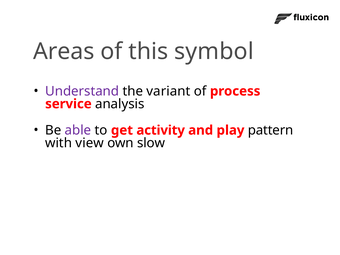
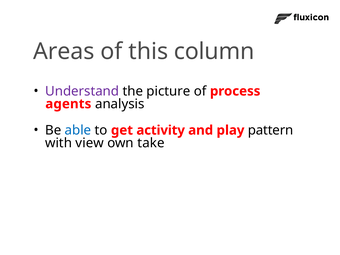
symbol: symbol -> column
variant: variant -> picture
service: service -> agents
able colour: purple -> blue
slow: slow -> take
